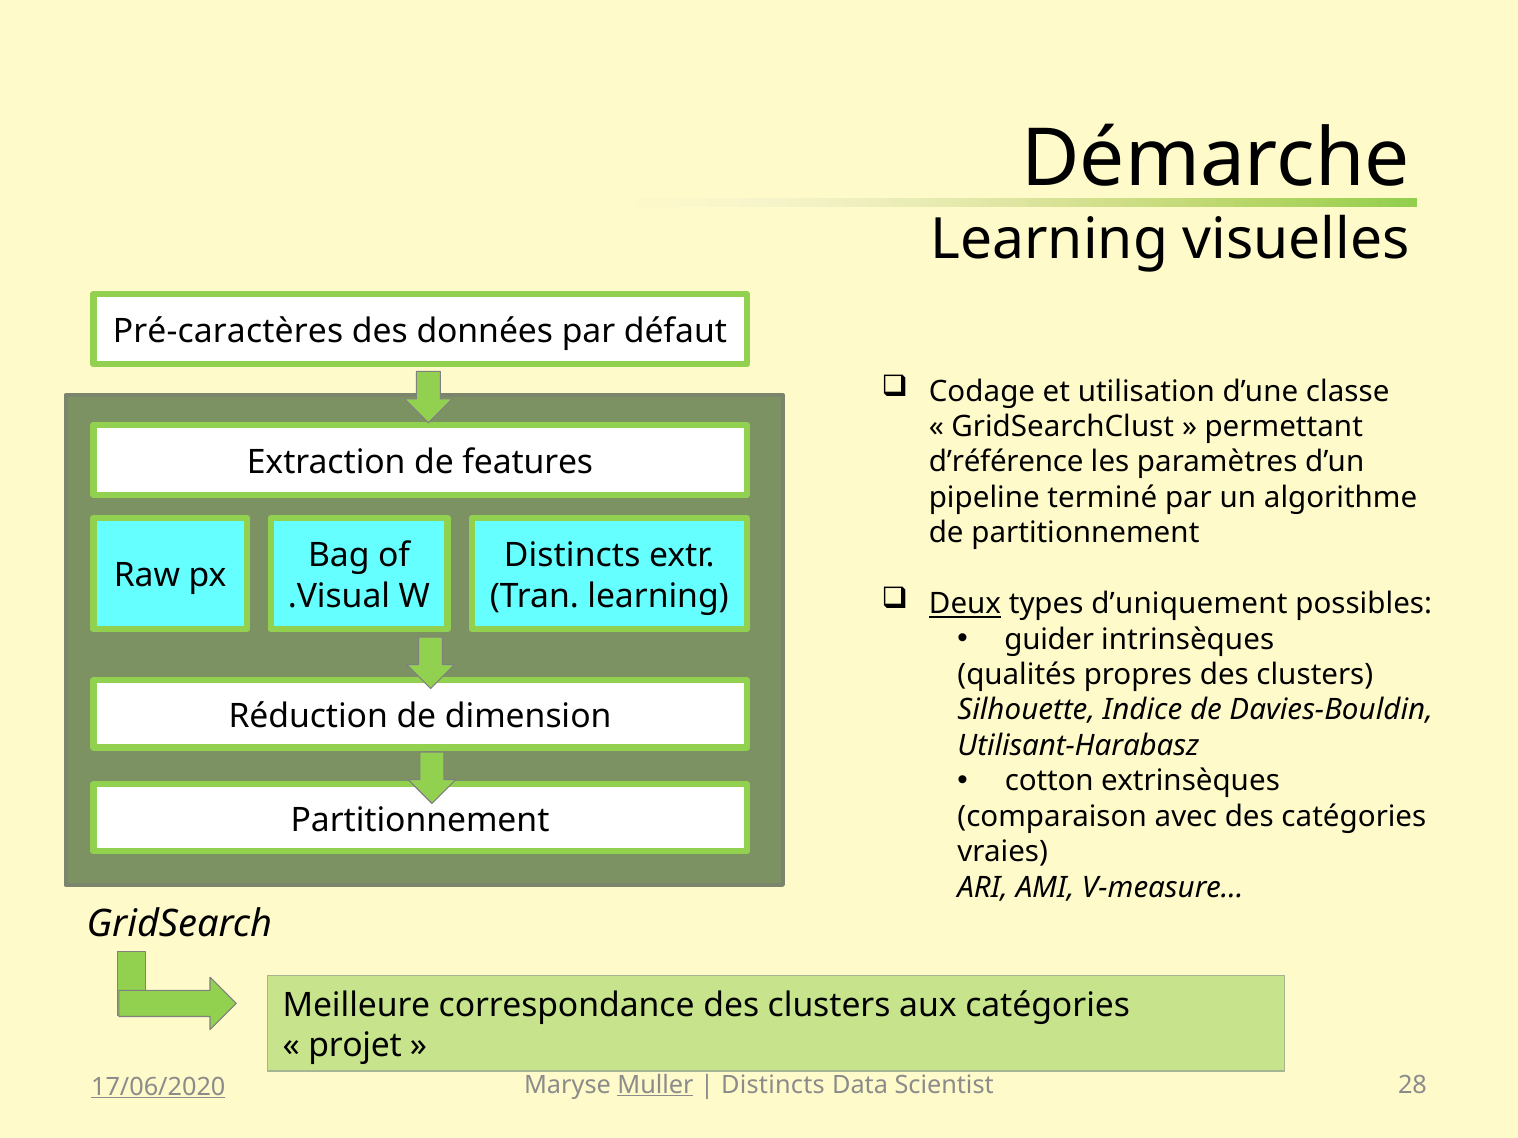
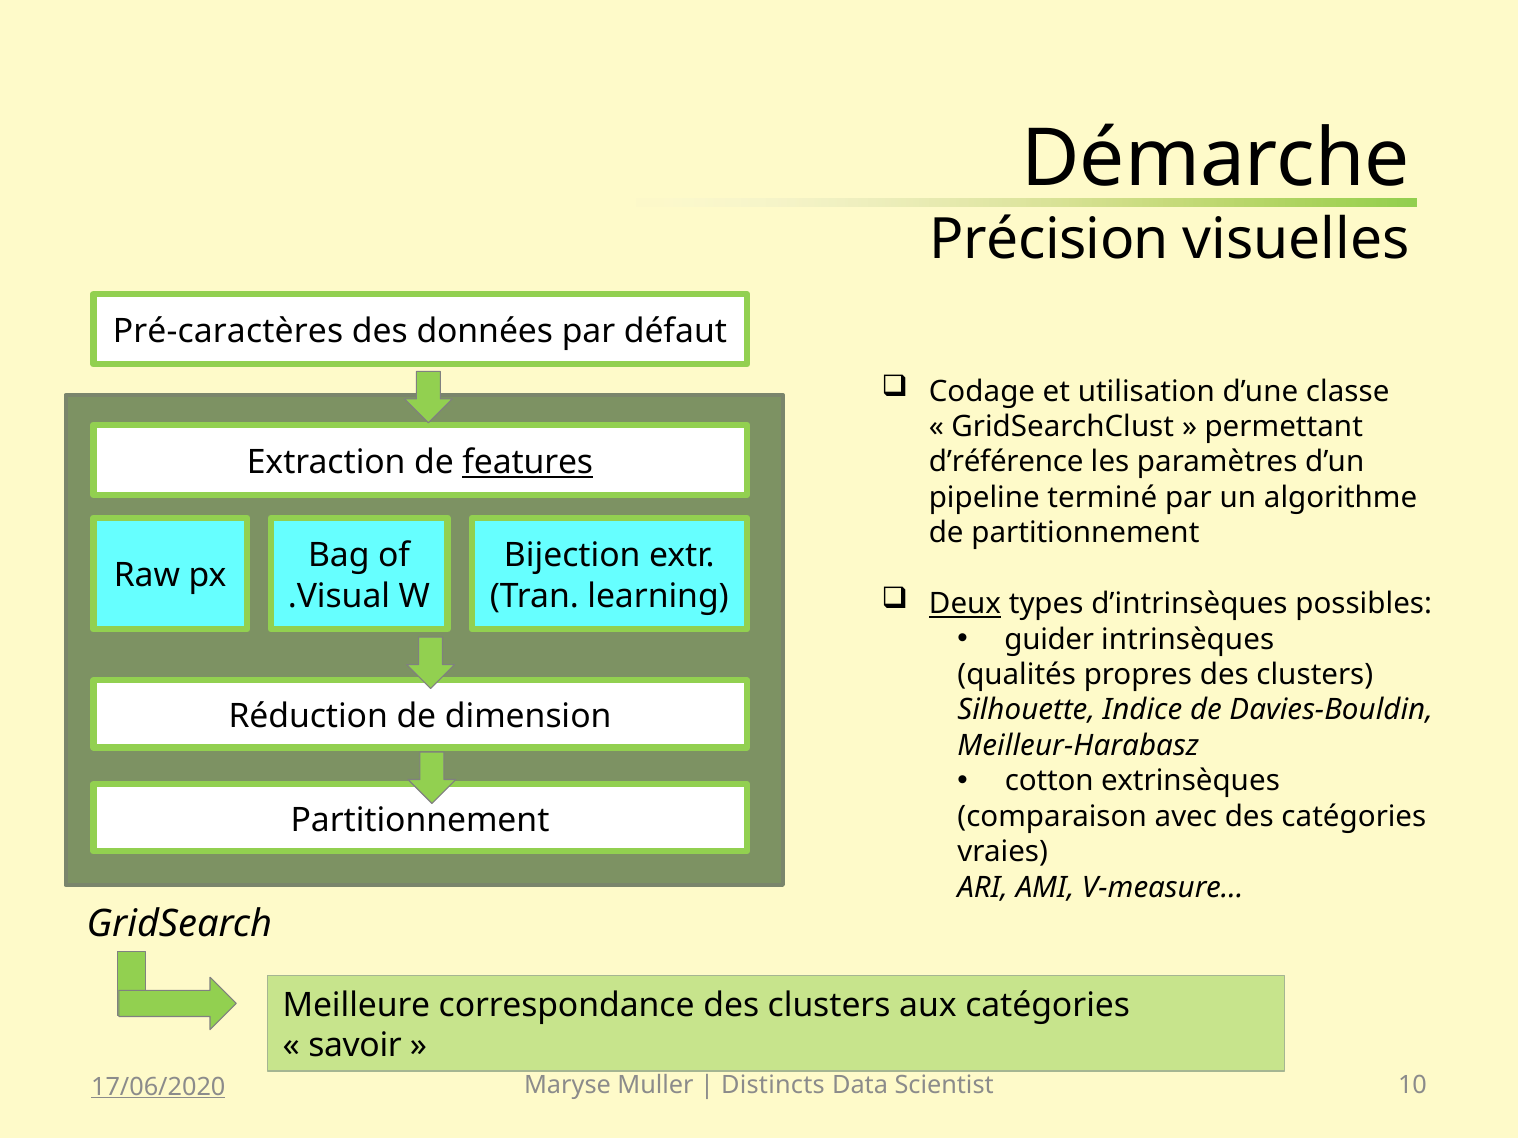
Learning at (1049, 240): Learning -> Précision
features underline: none -> present
Distincts at (572, 556): Distincts -> Bijection
d’uniquement: d’uniquement -> d’intrinsèques
Utilisant-Harabasz: Utilisant-Harabasz -> Meilleur-Harabasz
projet: projet -> savoir
Muller underline: present -> none
28: 28 -> 10
